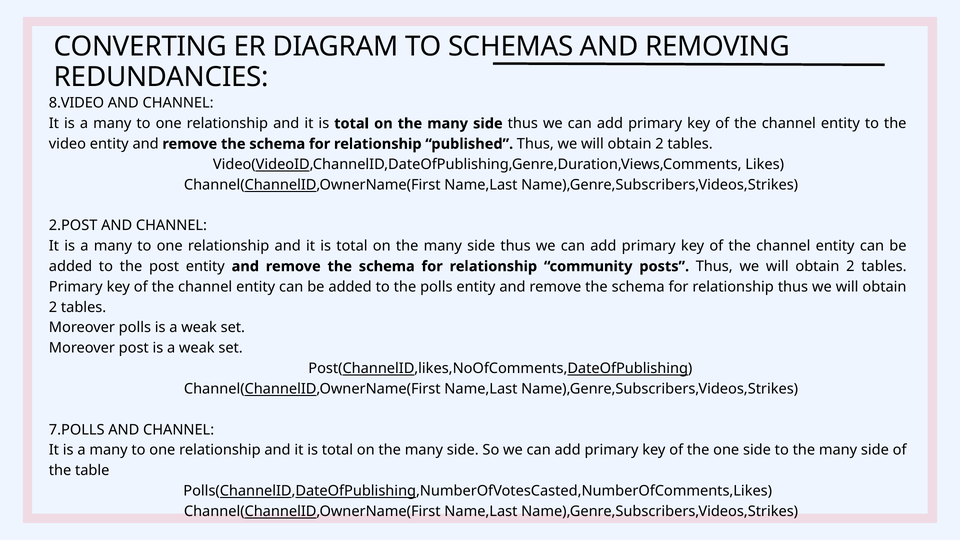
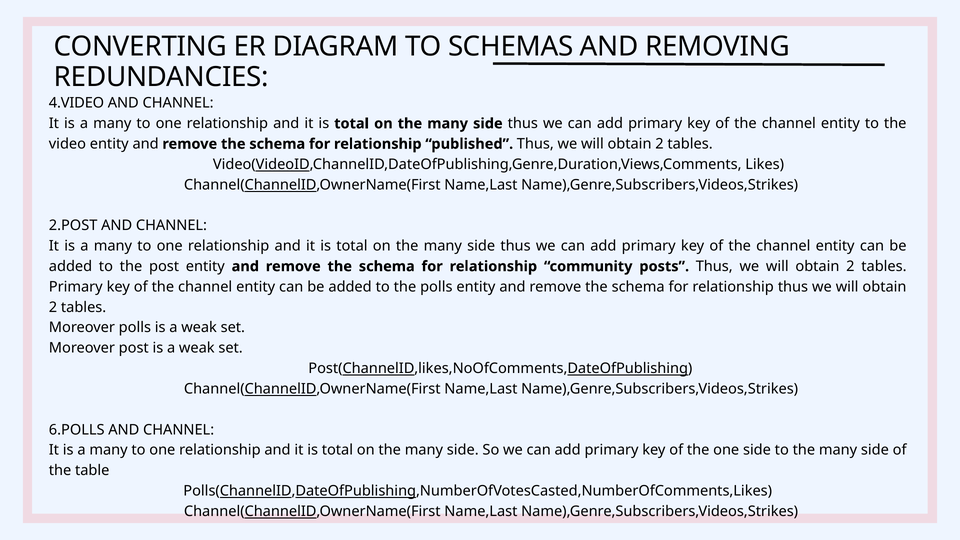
8.VIDEO: 8.VIDEO -> 4.VIDEO
7.POLLS: 7.POLLS -> 6.POLLS
